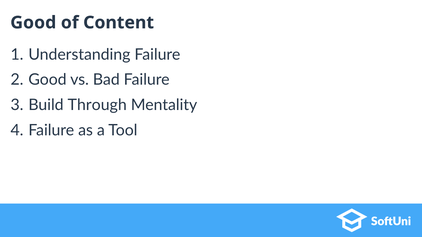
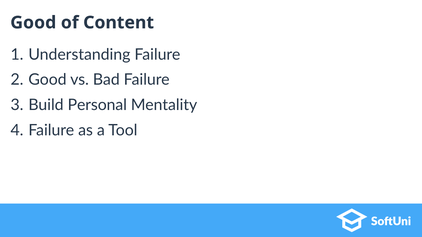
Through: Through -> Personal
